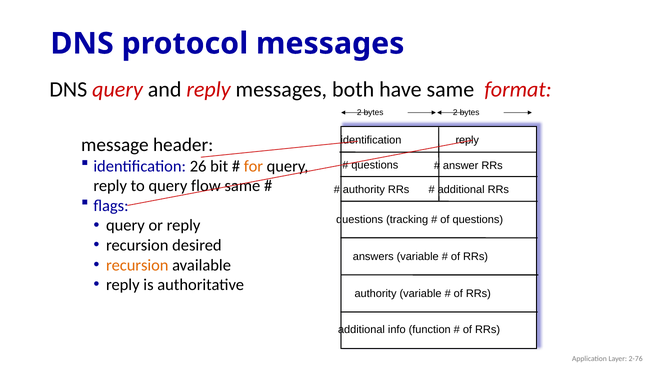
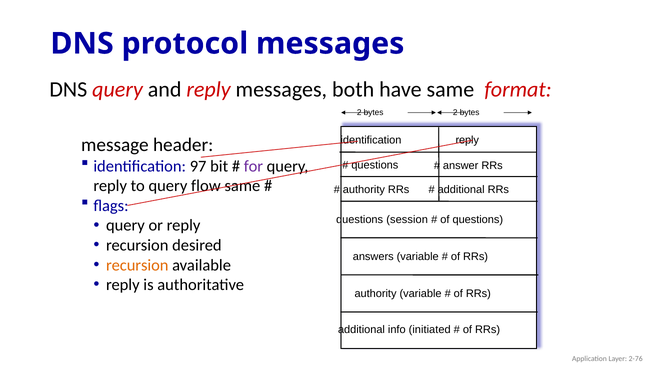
26: 26 -> 97
for colour: orange -> purple
tracking: tracking -> session
function: function -> initiated
